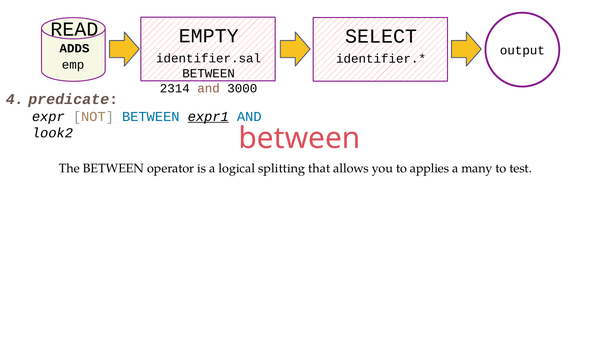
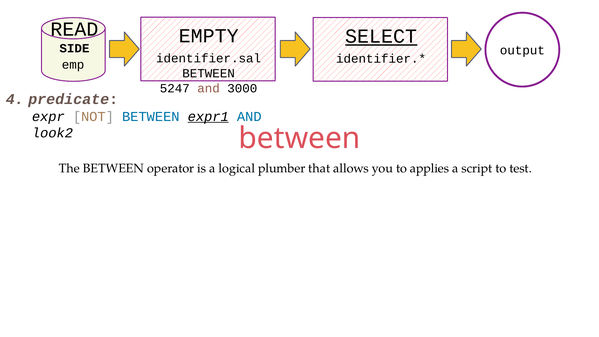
SELECT underline: none -> present
ADDS: ADDS -> SIDE
2314: 2314 -> 5247
splitting: splitting -> plumber
many: many -> script
